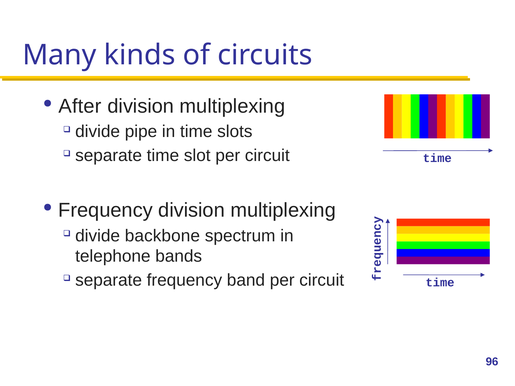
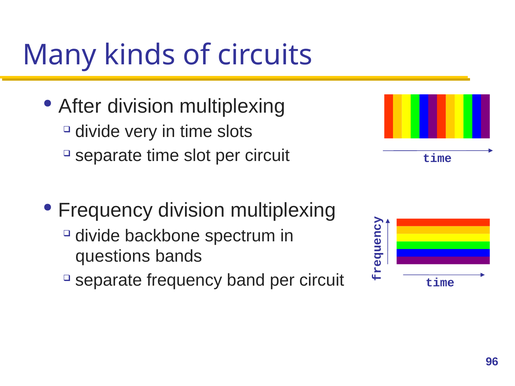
pipe: pipe -> very
telephone: telephone -> questions
